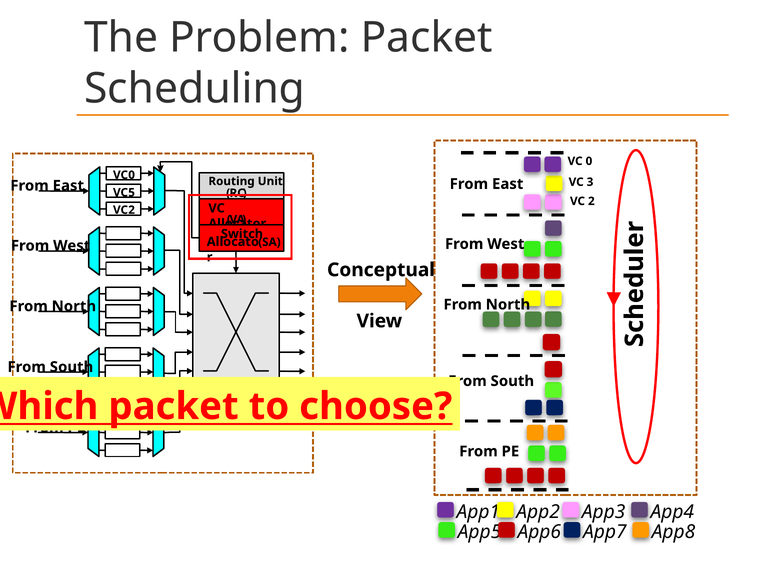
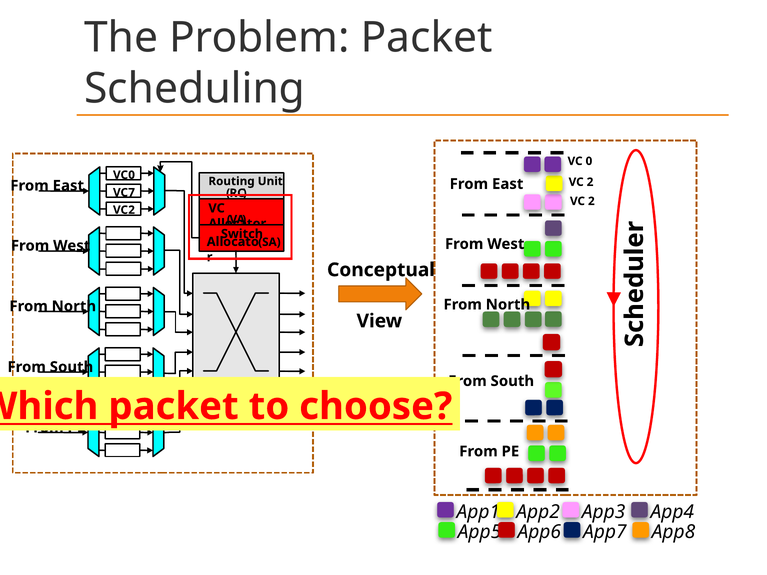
3 at (590, 182): 3 -> 2
5: 5 -> 7
